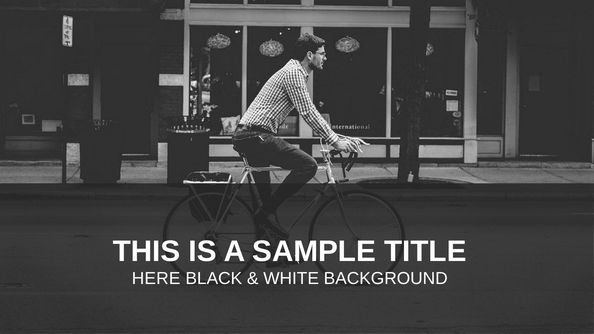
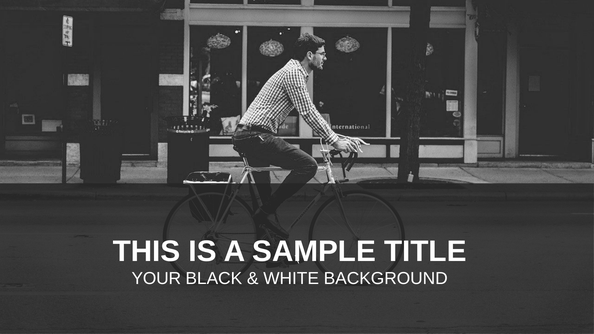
HERE: HERE -> YOUR
